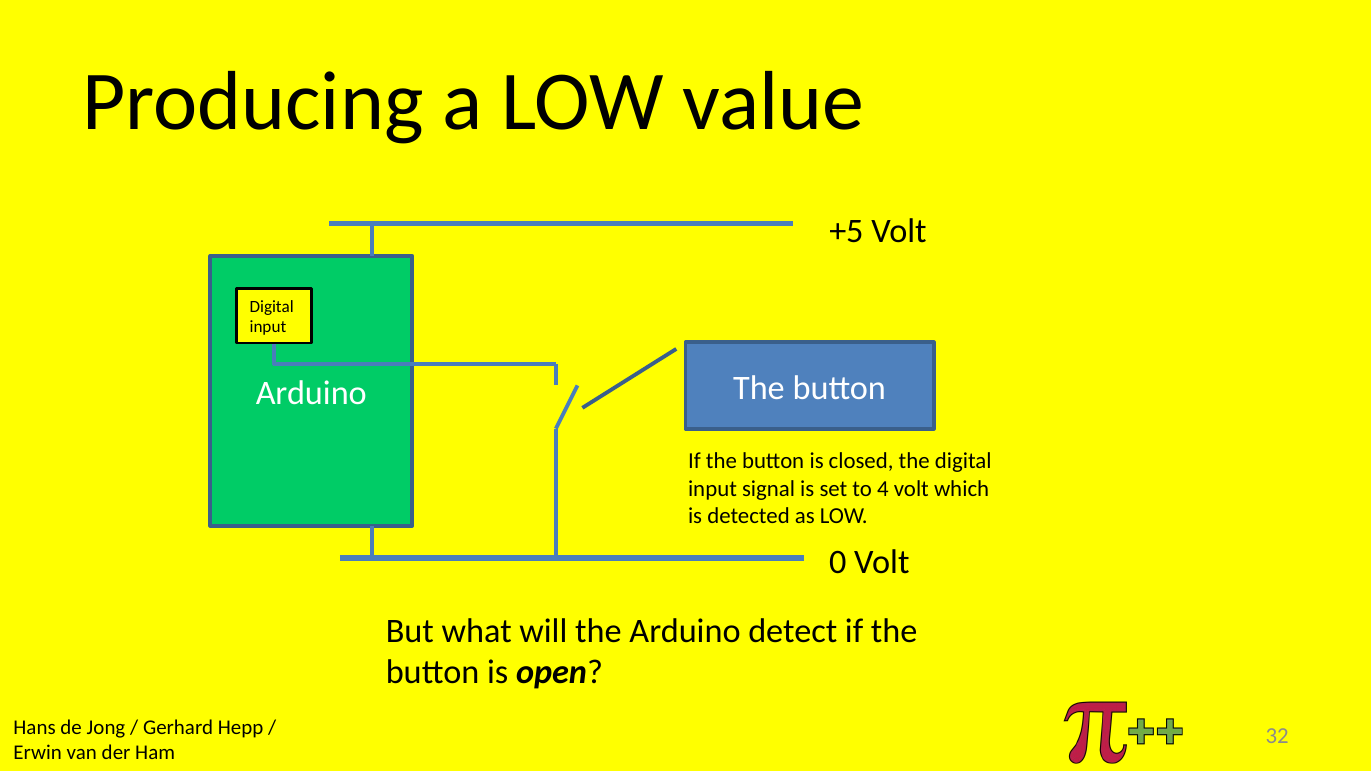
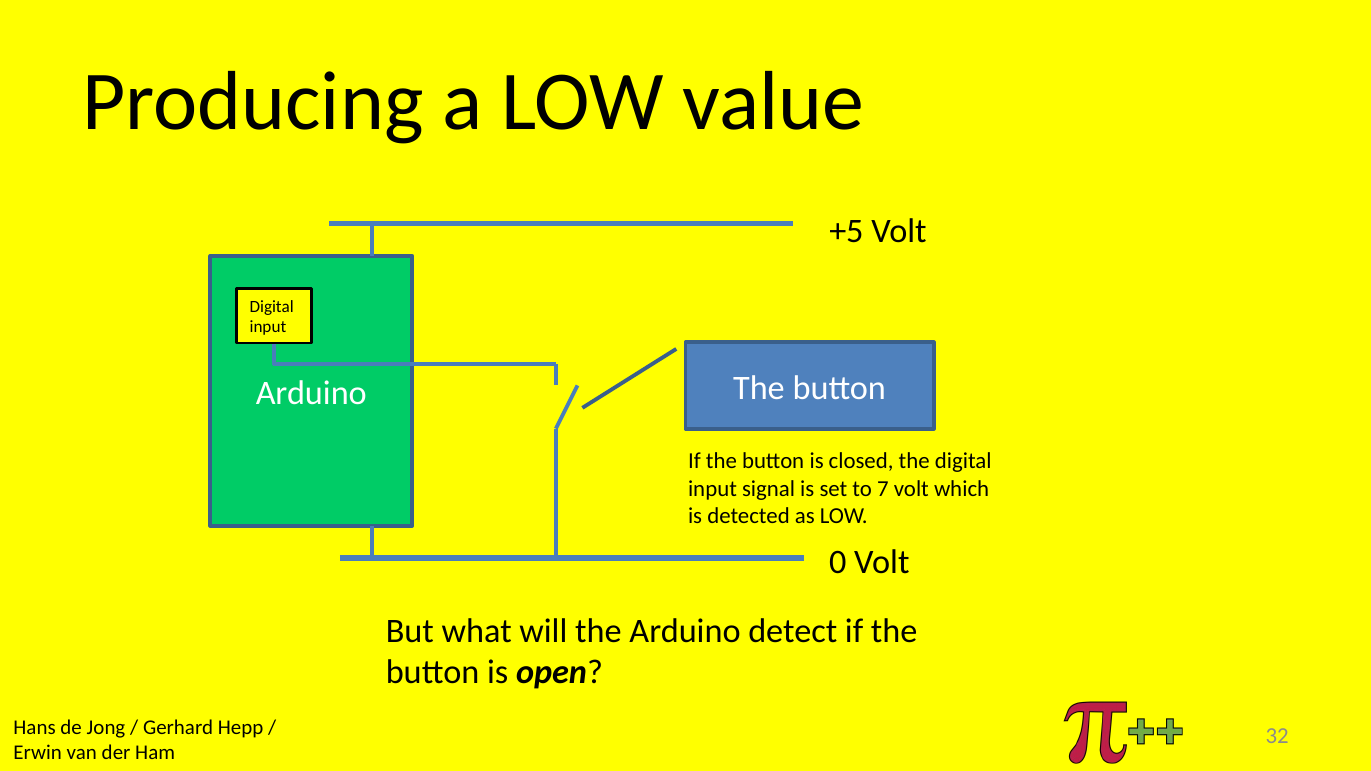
4: 4 -> 7
